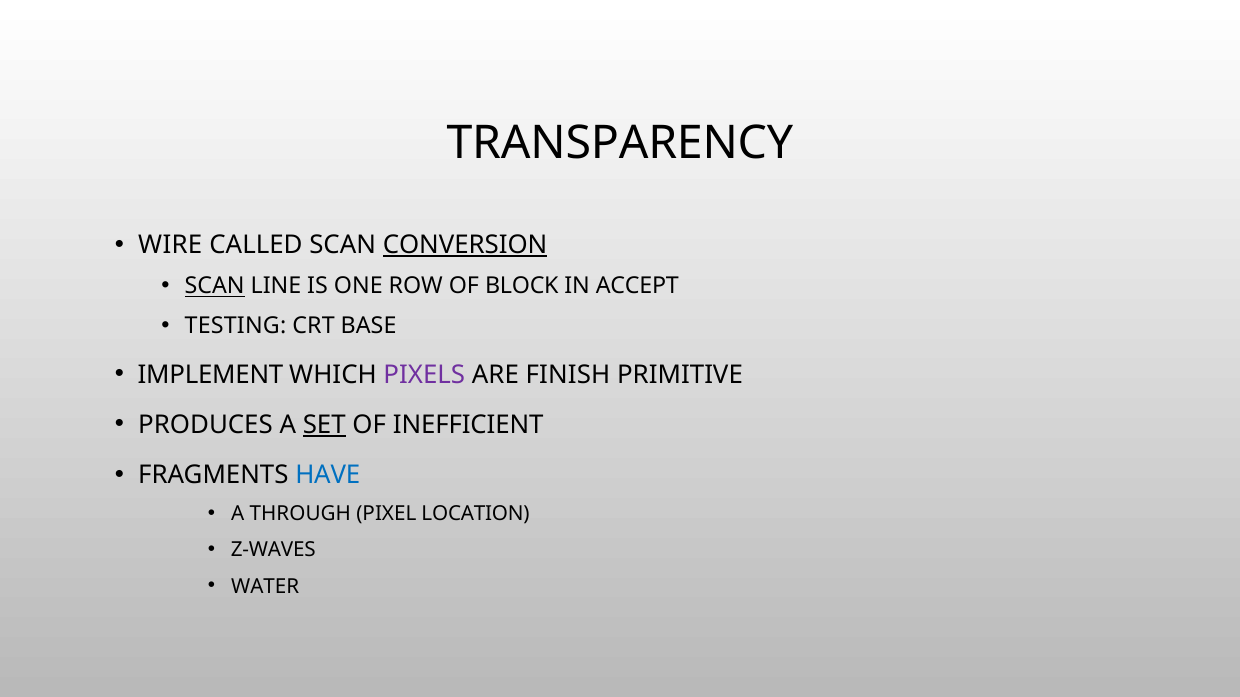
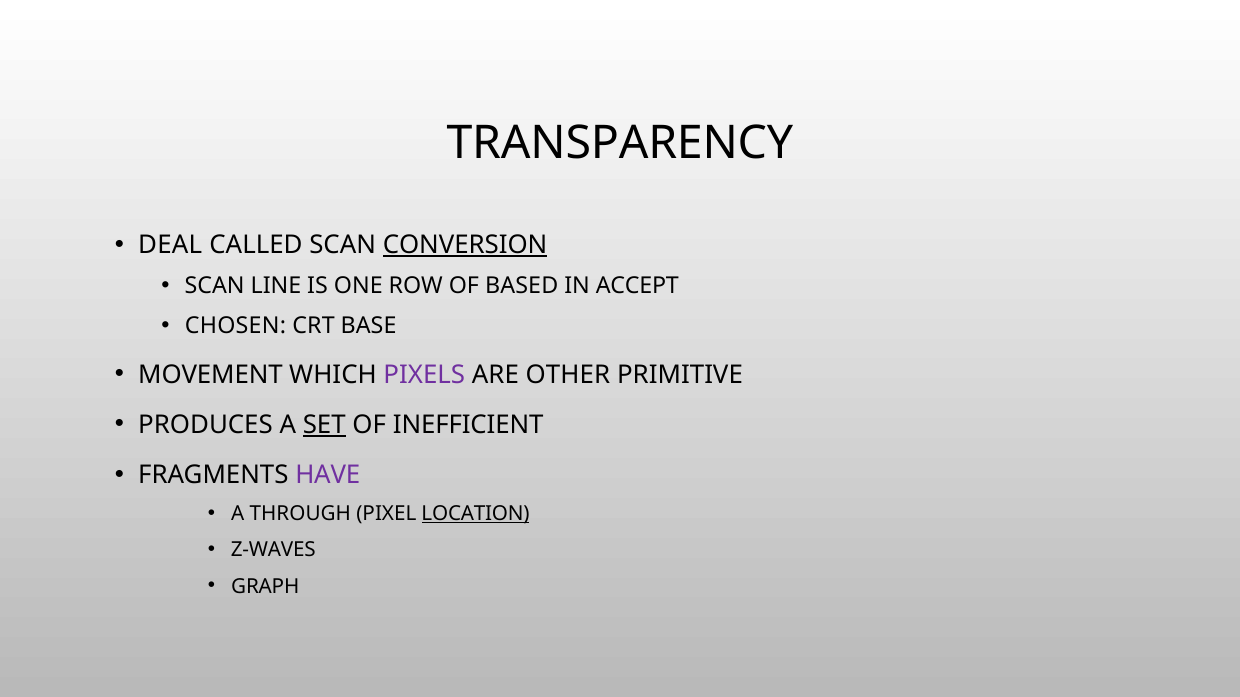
WIRE: WIRE -> DEAL
SCAN at (215, 286) underline: present -> none
BLOCK: BLOCK -> BASED
TESTING: TESTING -> CHOSEN
IMPLEMENT: IMPLEMENT -> MOVEMENT
FINISH: FINISH -> OTHER
HAVE colour: blue -> purple
LOCATION underline: none -> present
WATER: WATER -> GRAPH
